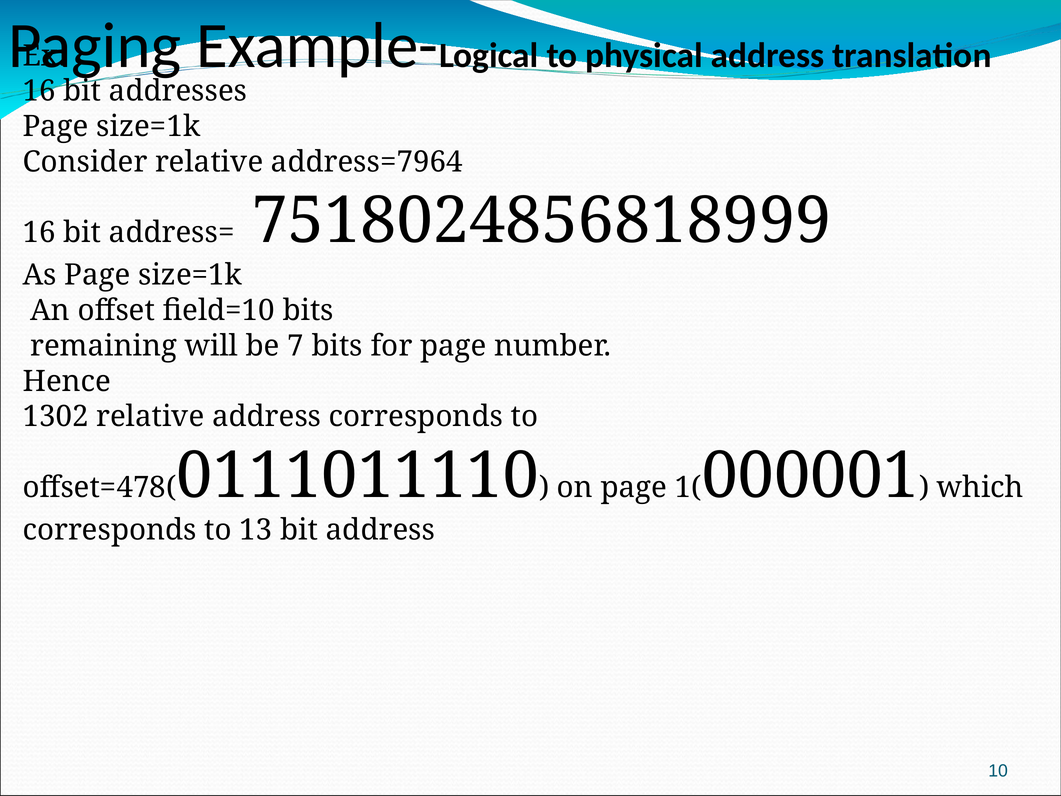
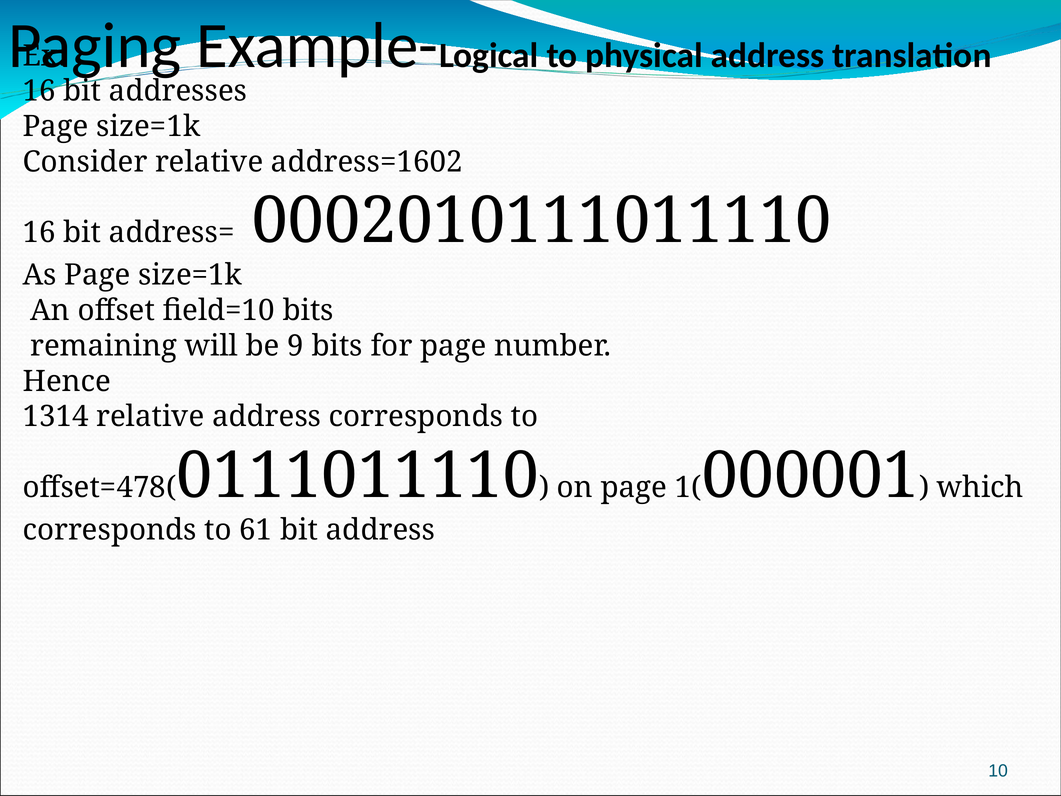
address=7964: address=7964 -> address=1602
7518024856818999: 7518024856818999 -> 0002010111011110
7: 7 -> 9
1302: 1302 -> 1314
13: 13 -> 61
